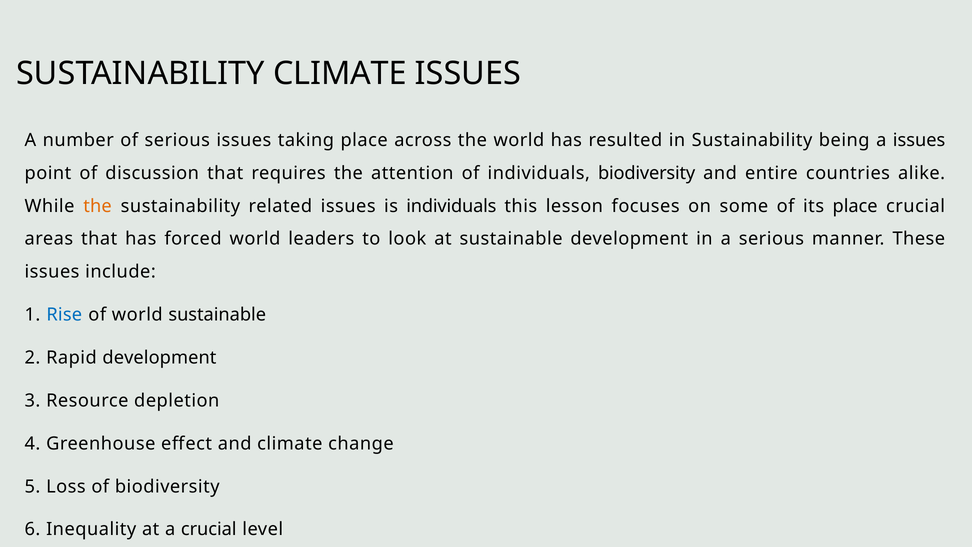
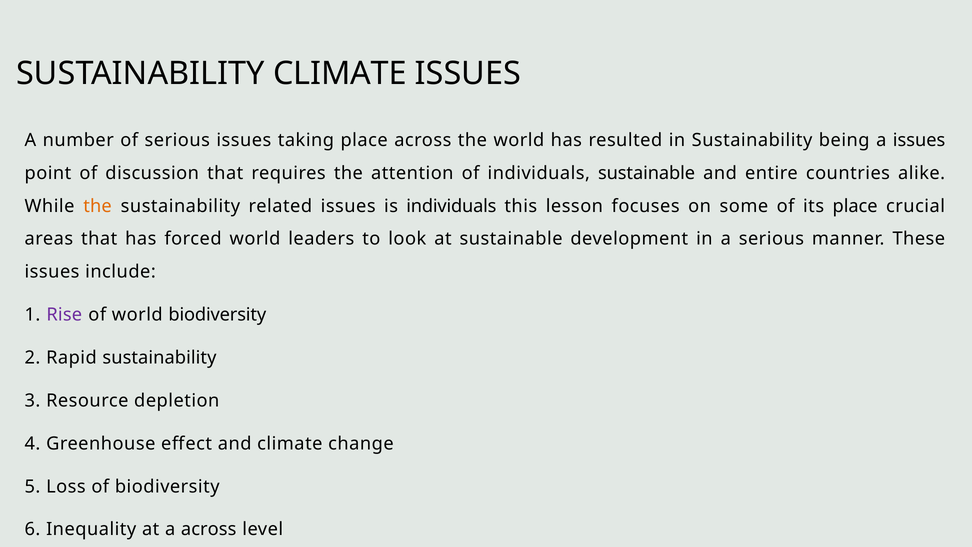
individuals biodiversity: biodiversity -> sustainable
Rise colour: blue -> purple
world sustainable: sustainable -> biodiversity
Rapid development: development -> sustainability
a crucial: crucial -> across
